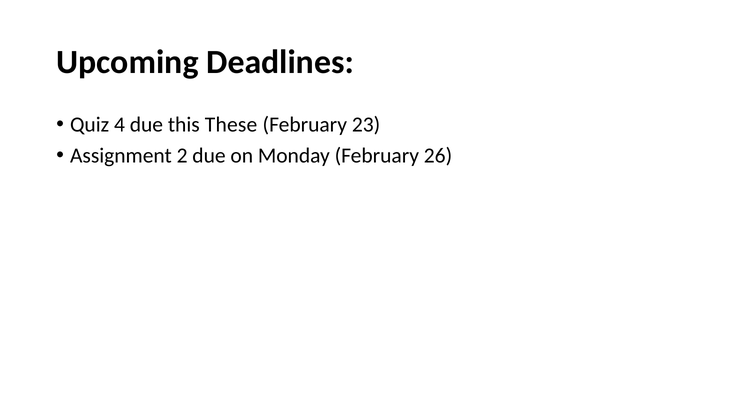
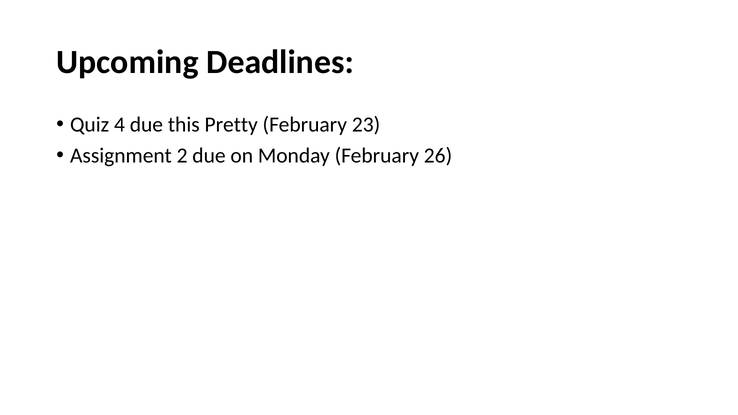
These: These -> Pretty
